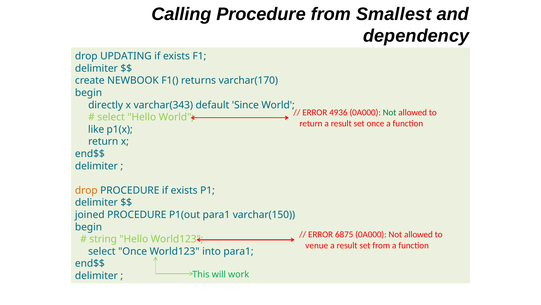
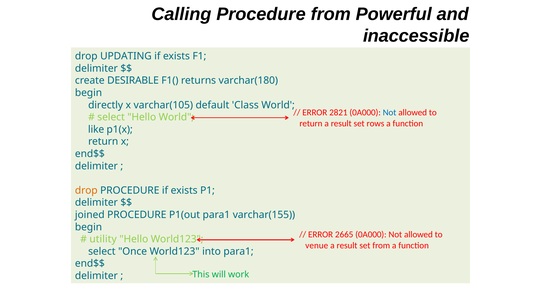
Smallest: Smallest -> Powerful
dependency: dependency -> inaccessible
NEWBOOK: NEWBOOK -> DESIRABLE
varchar(170: varchar(170 -> varchar(180
varchar(343: varchar(343 -> varchar(105
Since: Since -> Class
4936: 4936 -> 2821
Not at (390, 112) colour: green -> blue
set once: once -> rows
varchar(150: varchar(150 -> varchar(155
6875: 6875 -> 2665
string: string -> utility
